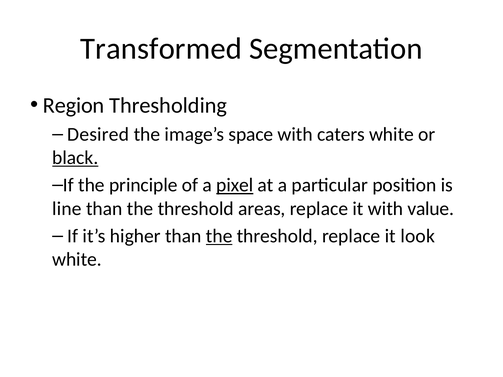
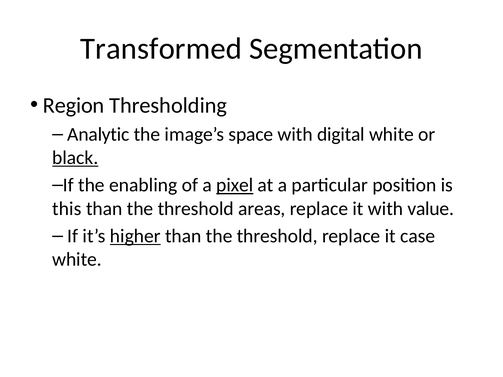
Desired: Desired -> Analytic
caters: caters -> digital
principle: principle -> enabling
line: line -> this
higher underline: none -> present
the at (219, 236) underline: present -> none
look: look -> case
